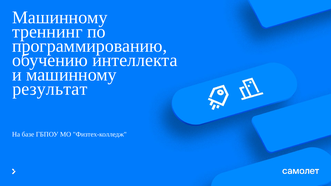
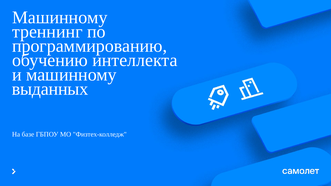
результат: результат -> выданных
